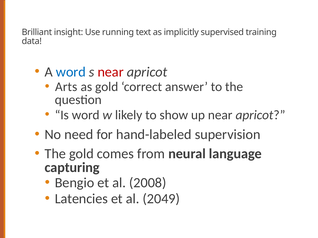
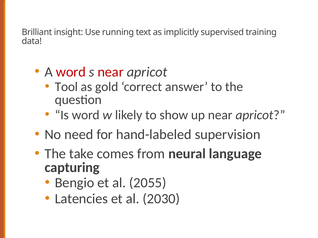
word at (71, 72) colour: blue -> red
Arts: Arts -> Tool
The gold: gold -> take
2008: 2008 -> 2055
2049: 2049 -> 2030
